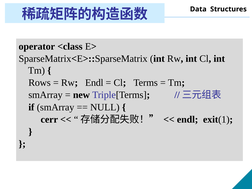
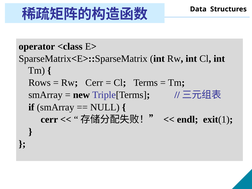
Rw Endl: Endl -> Cerr
